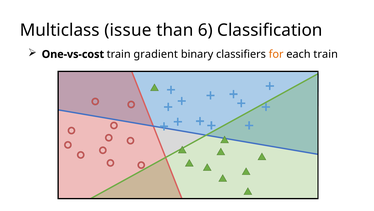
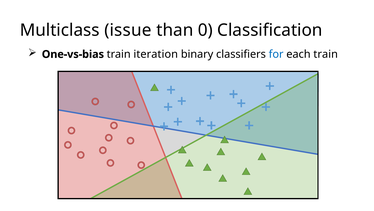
6: 6 -> 0
One-vs-cost: One-vs-cost -> One-vs-bias
gradient: gradient -> iteration
for colour: orange -> blue
